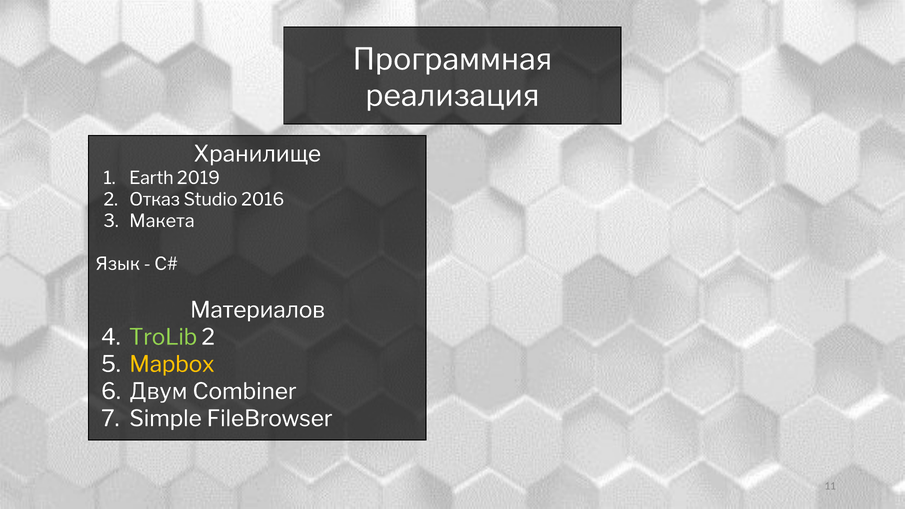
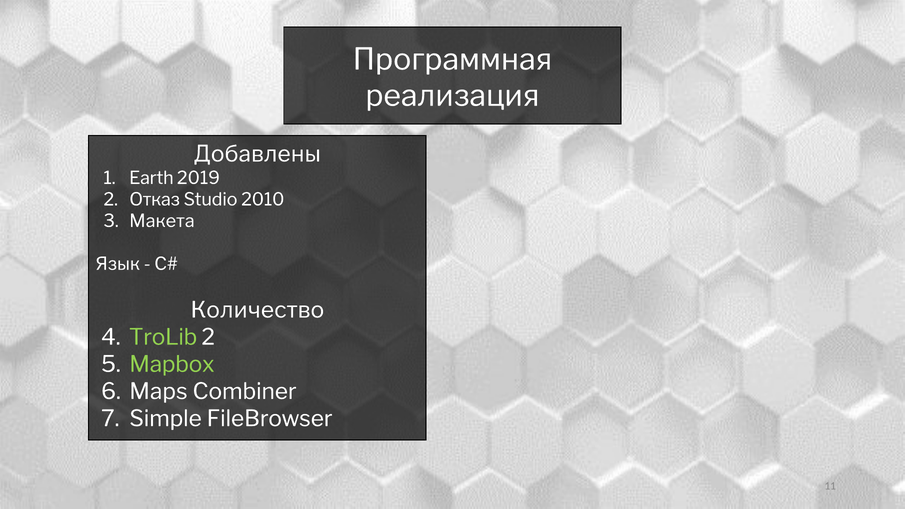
Хранилище: Хранилище -> Добавлены
2016: 2016 -> 2010
Материалов: Материалов -> Количество
Mapbox colour: yellow -> light green
Двум: Двум -> Maps
